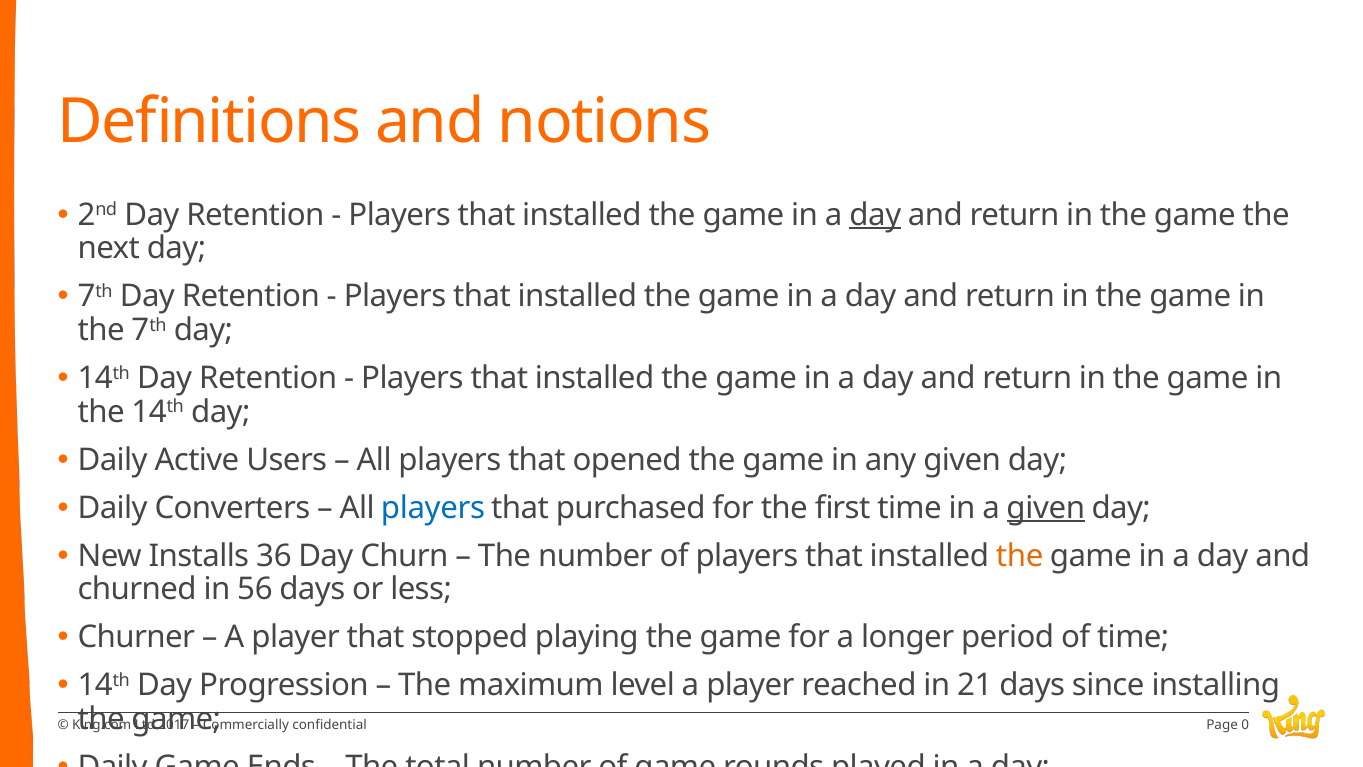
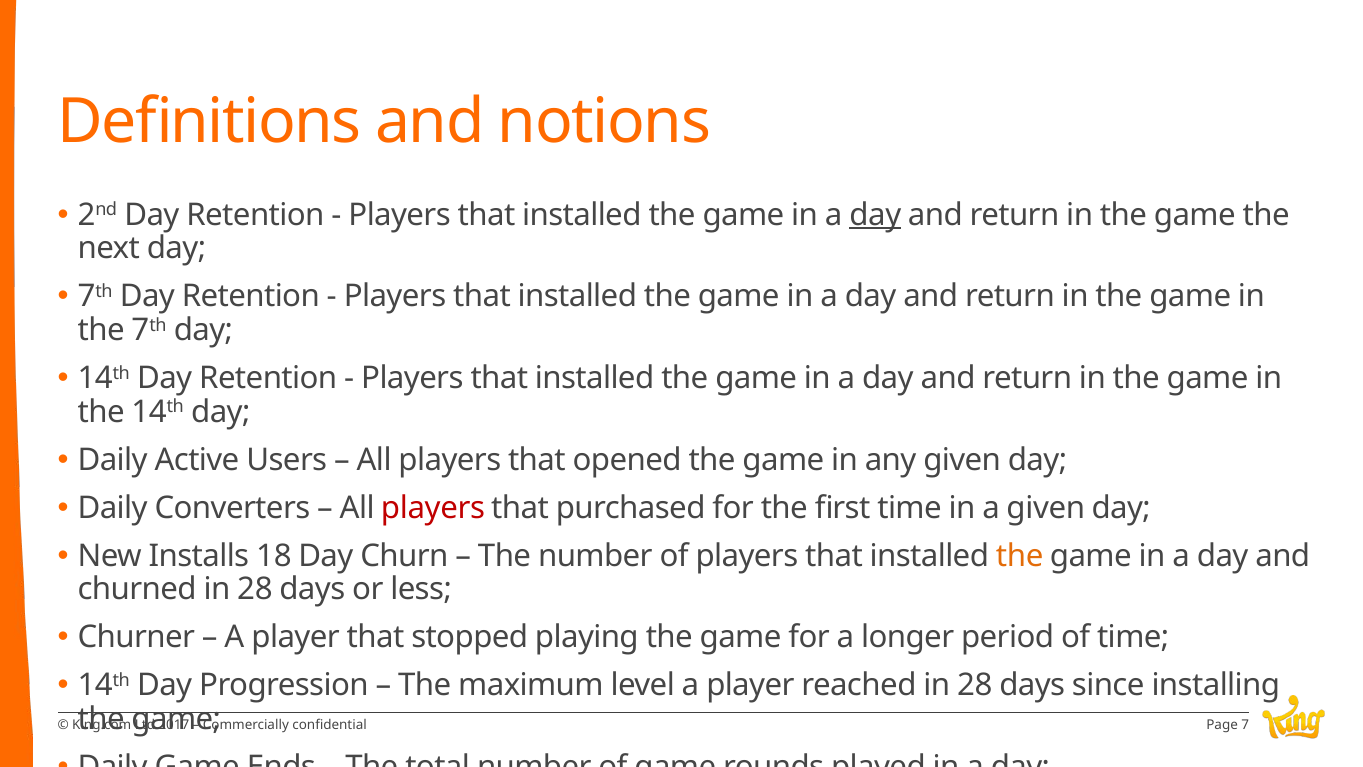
players at (433, 508) colour: blue -> red
given at (1046, 508) underline: present -> none
36: 36 -> 18
churned in 56: 56 -> 28
reached in 21: 21 -> 28
0: 0 -> 7
